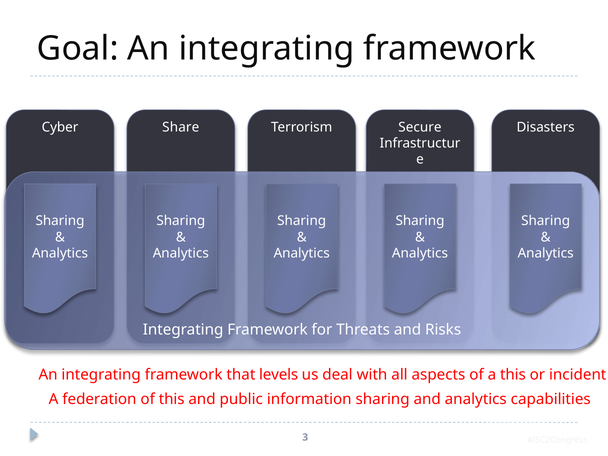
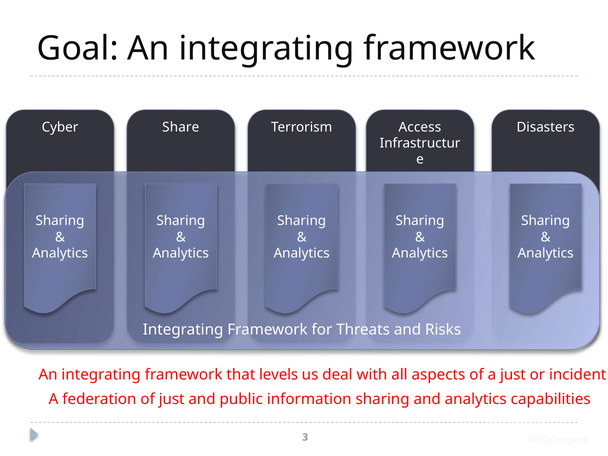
Secure: Secure -> Access
a this: this -> just
of this: this -> just
